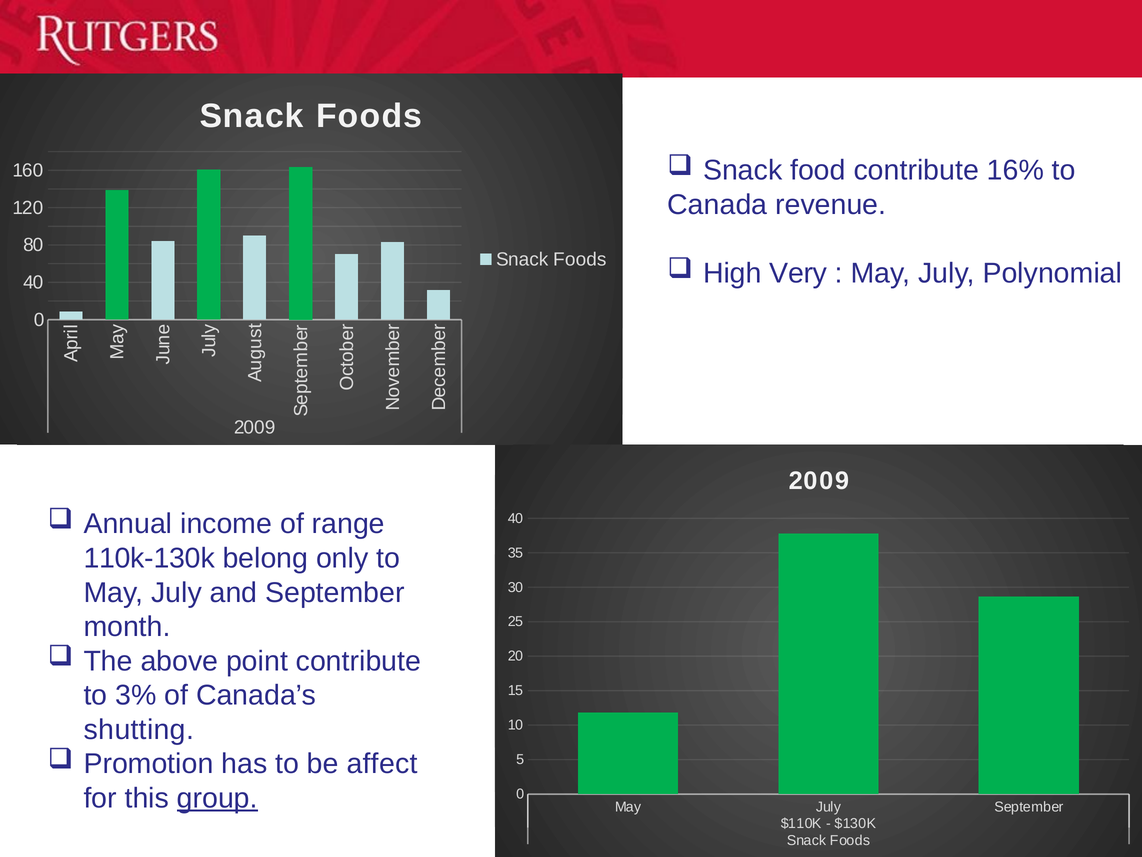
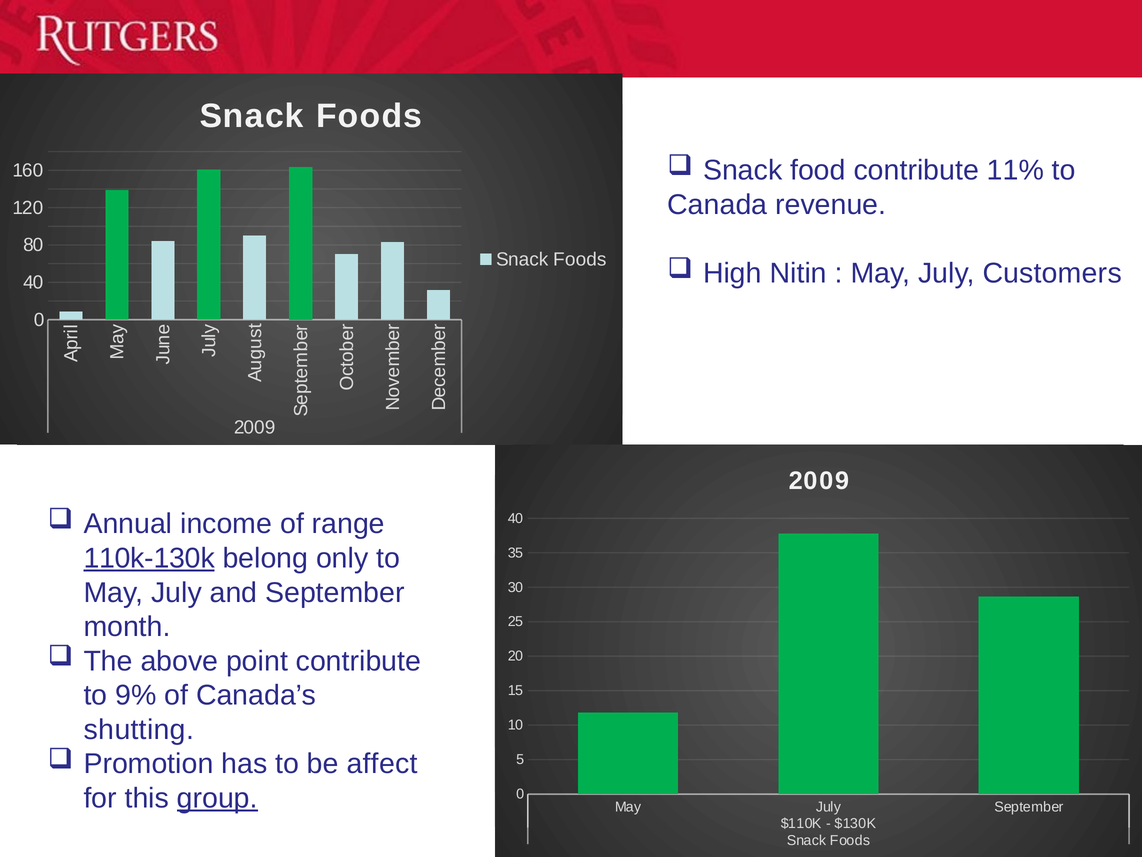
16%: 16% -> 11%
Very: Very -> Nitin
Polynomial: Polynomial -> Customers
110k-130k underline: none -> present
3%: 3% -> 9%
